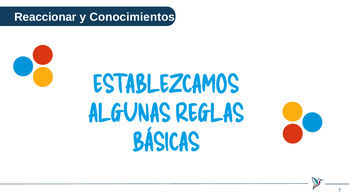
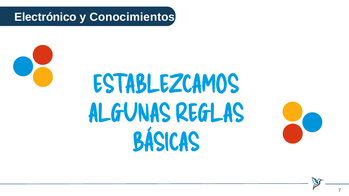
Reaccionar: Reaccionar -> Electrónico
